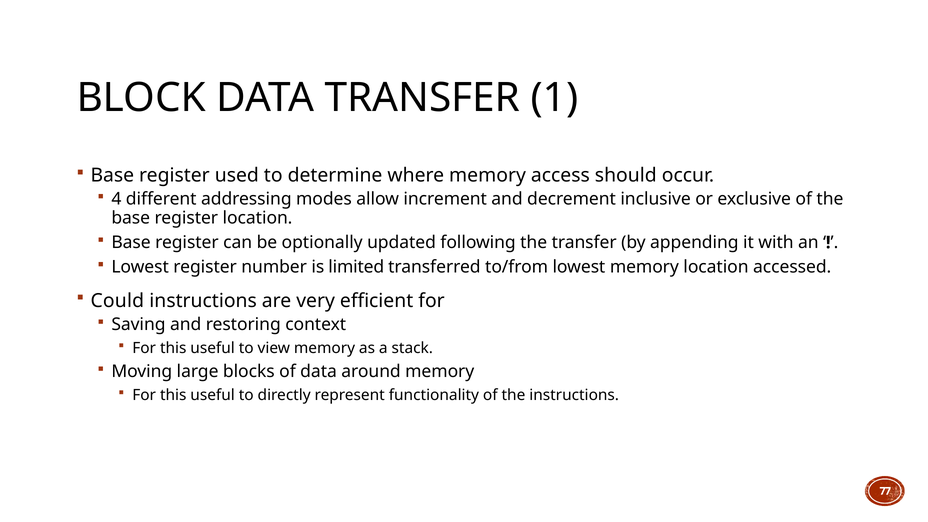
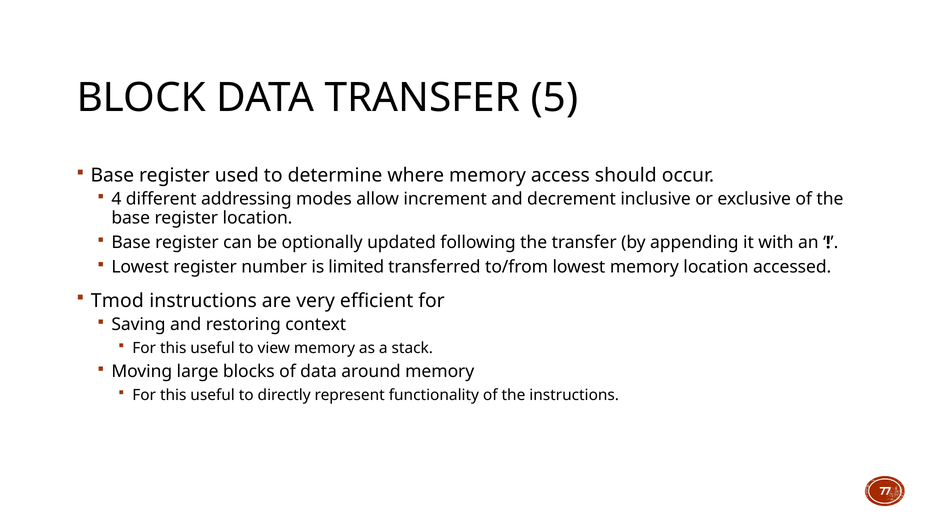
1: 1 -> 5
Could: Could -> Tmod
